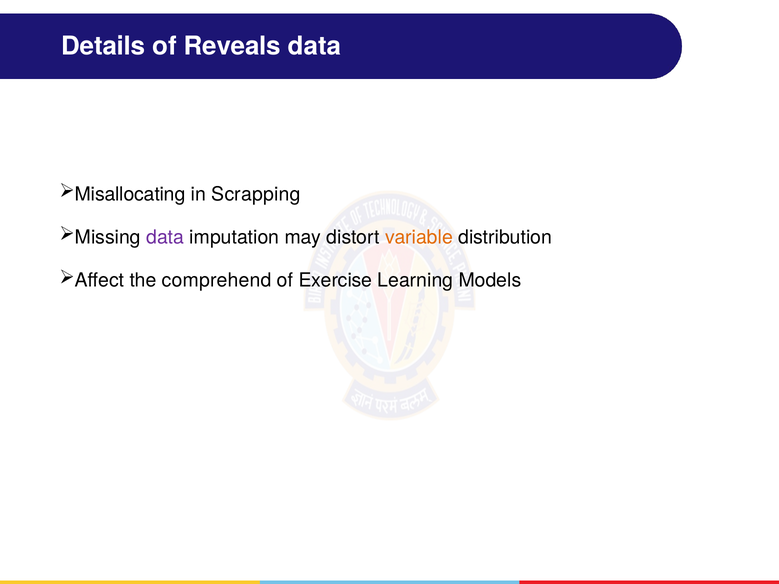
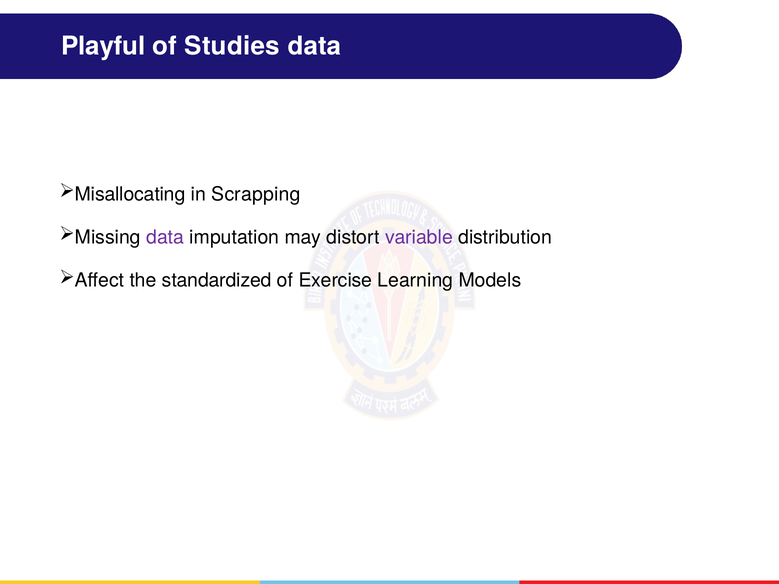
Details: Details -> Playful
Reveals: Reveals -> Studies
variable colour: orange -> purple
comprehend: comprehend -> standardized
